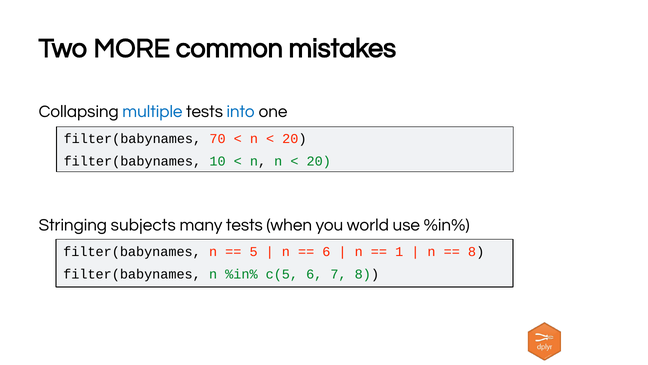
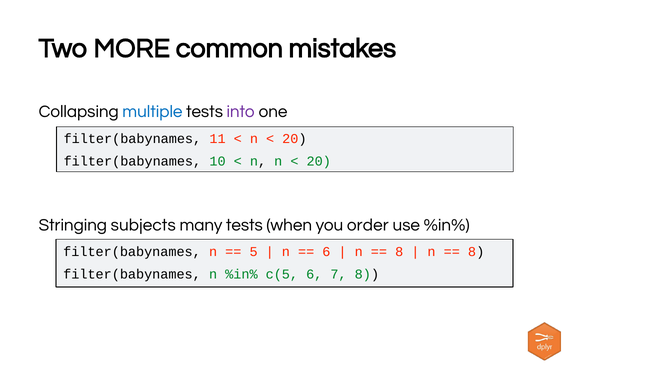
into colour: blue -> purple
70: 70 -> 11
world: world -> order
1 at (399, 252): 1 -> 8
